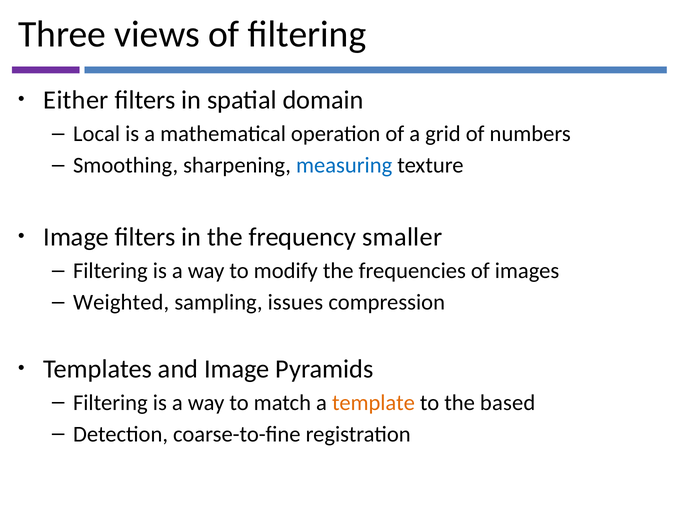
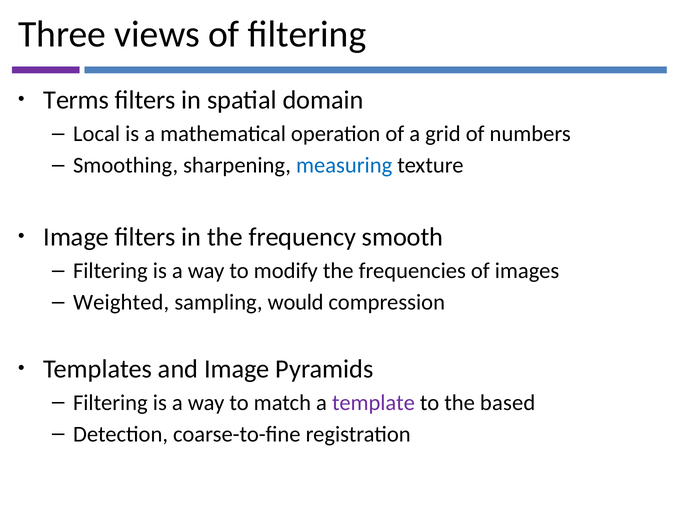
Either: Either -> Terms
smaller: smaller -> smooth
issues: issues -> would
template colour: orange -> purple
